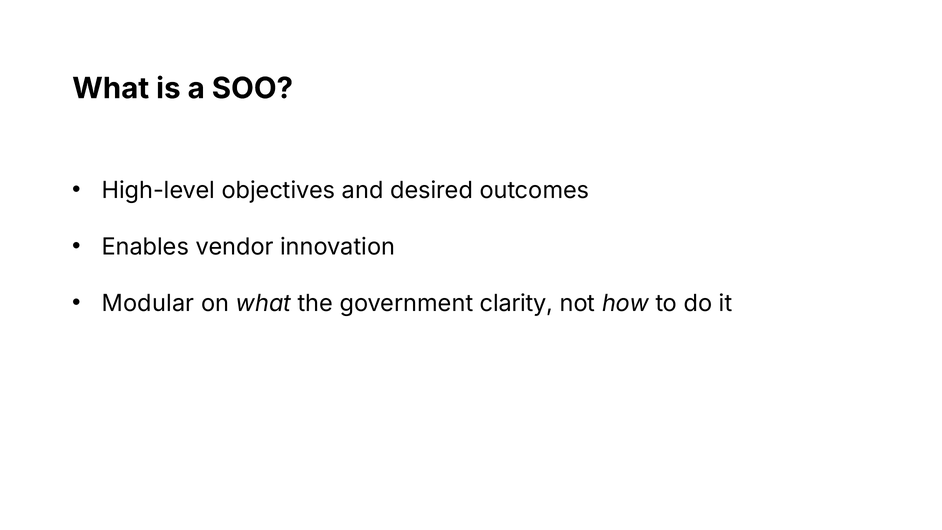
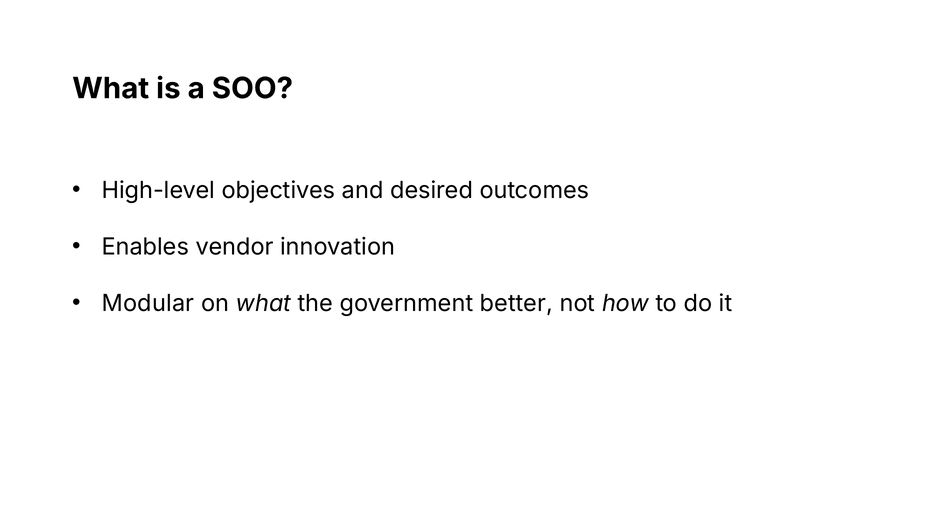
clarity: clarity -> better
